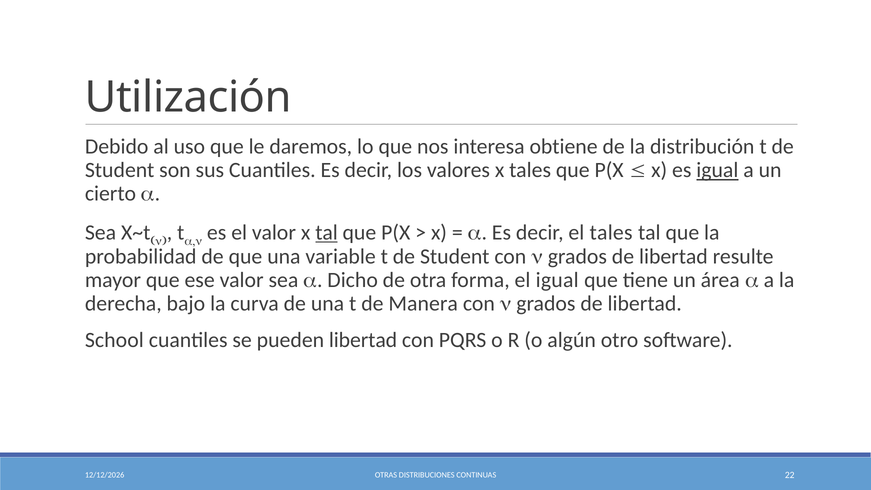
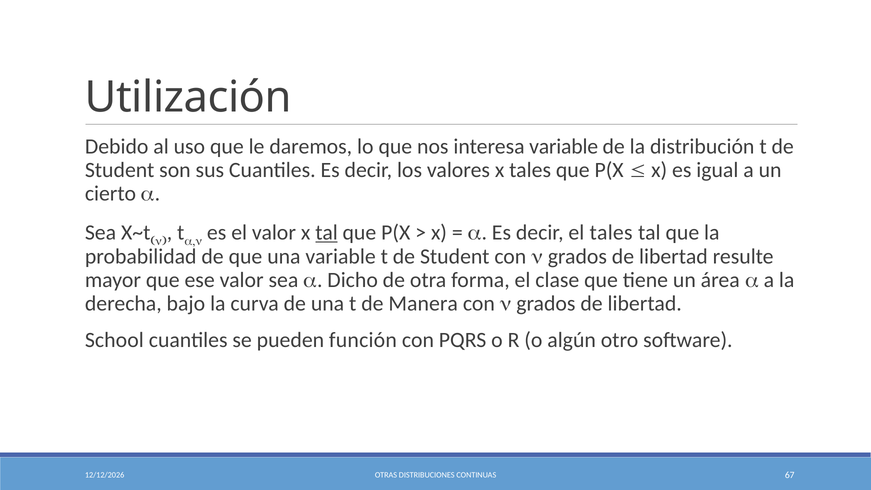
interesa obtiene: obtiene -> variable
igual at (717, 170) underline: present -> none
el igual: igual -> clase
pueden libertad: libertad -> función
22: 22 -> 67
